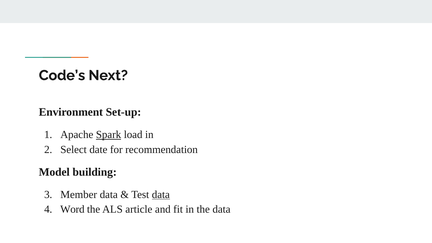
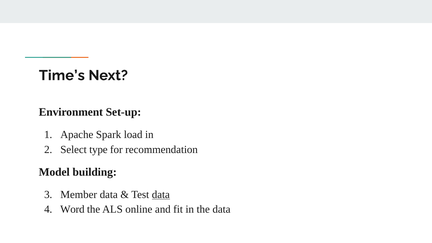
Code’s: Code’s -> Time’s
Spark underline: present -> none
date: date -> type
article: article -> online
